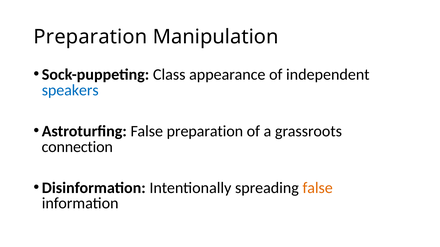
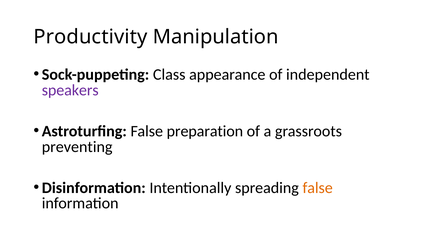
Preparation at (90, 37): Preparation -> Productivity
speakers colour: blue -> purple
connection: connection -> preventing
